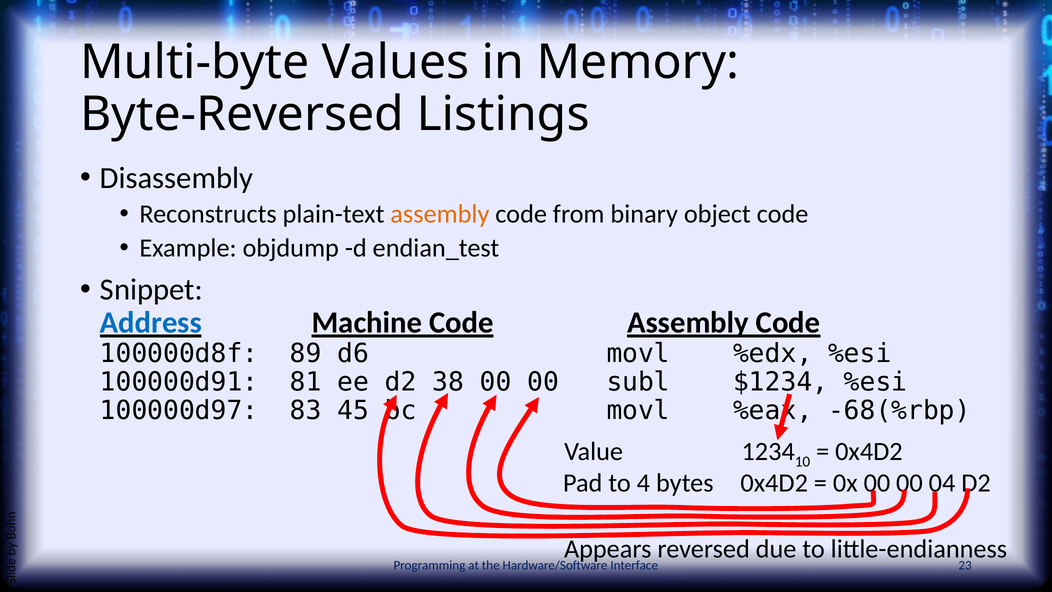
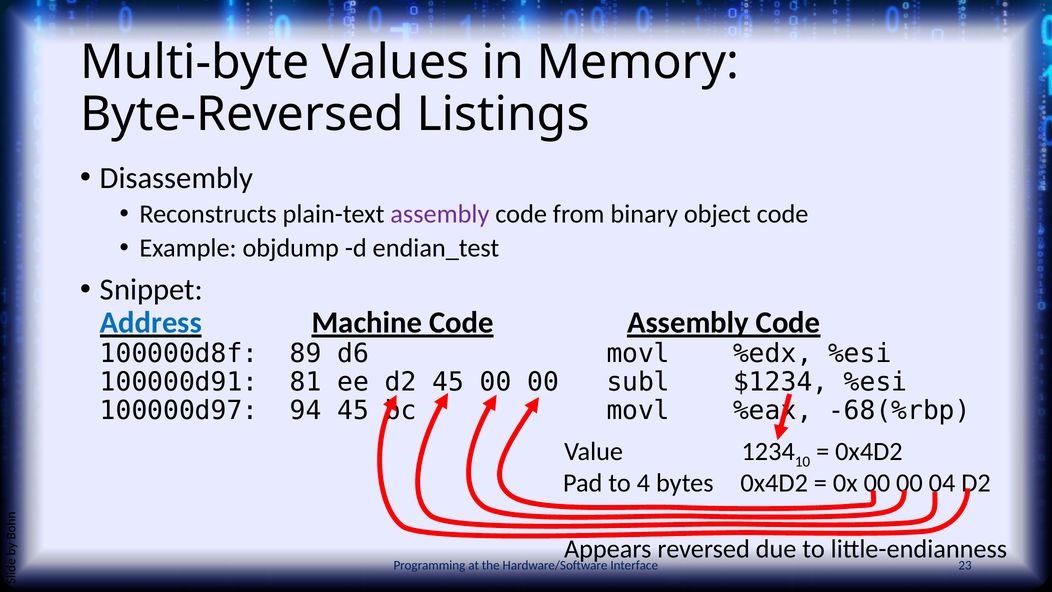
assembly at (440, 214) colour: orange -> purple
d2 38: 38 -> 45
83: 83 -> 94
